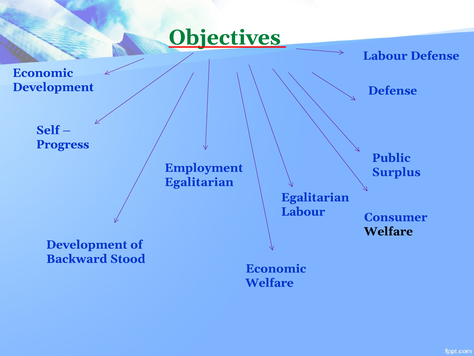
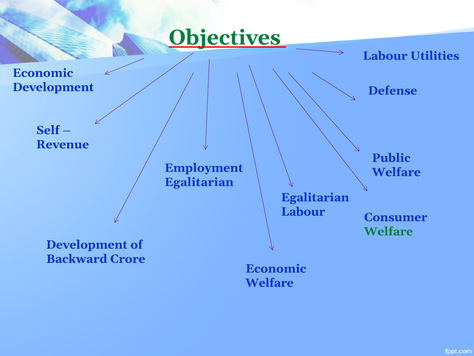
Labour Defense: Defense -> Utilities
Progress: Progress -> Revenue
Surplus at (396, 172): Surplus -> Welfare
Welfare at (389, 231) colour: black -> green
Stood: Stood -> Crore
